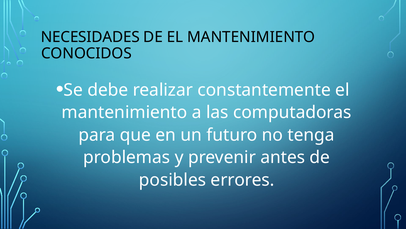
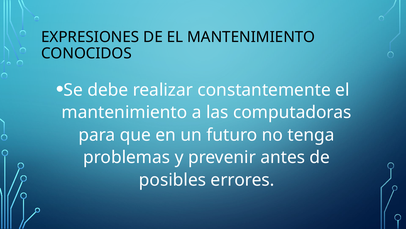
NECESIDADES: NECESIDADES -> EXPRESIONES
